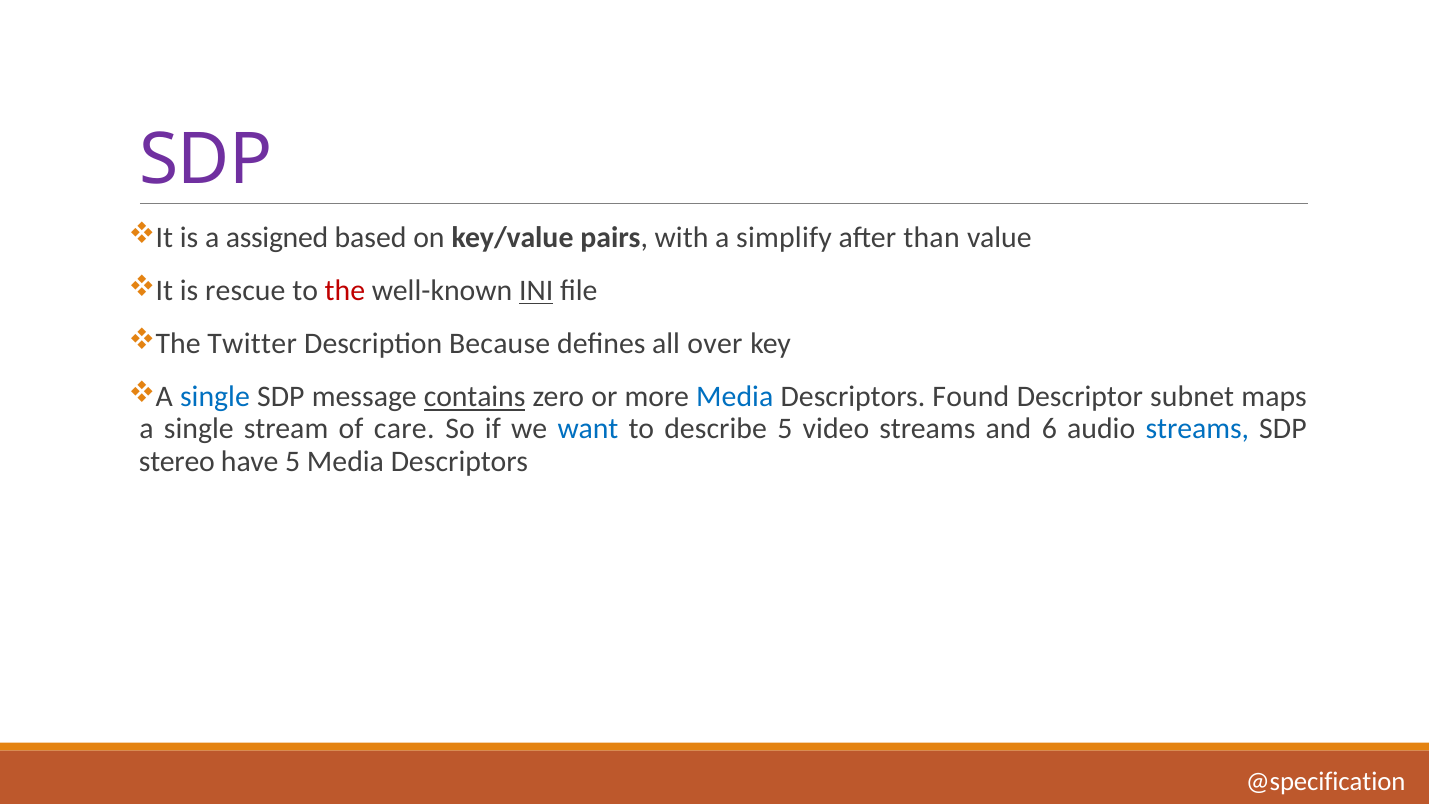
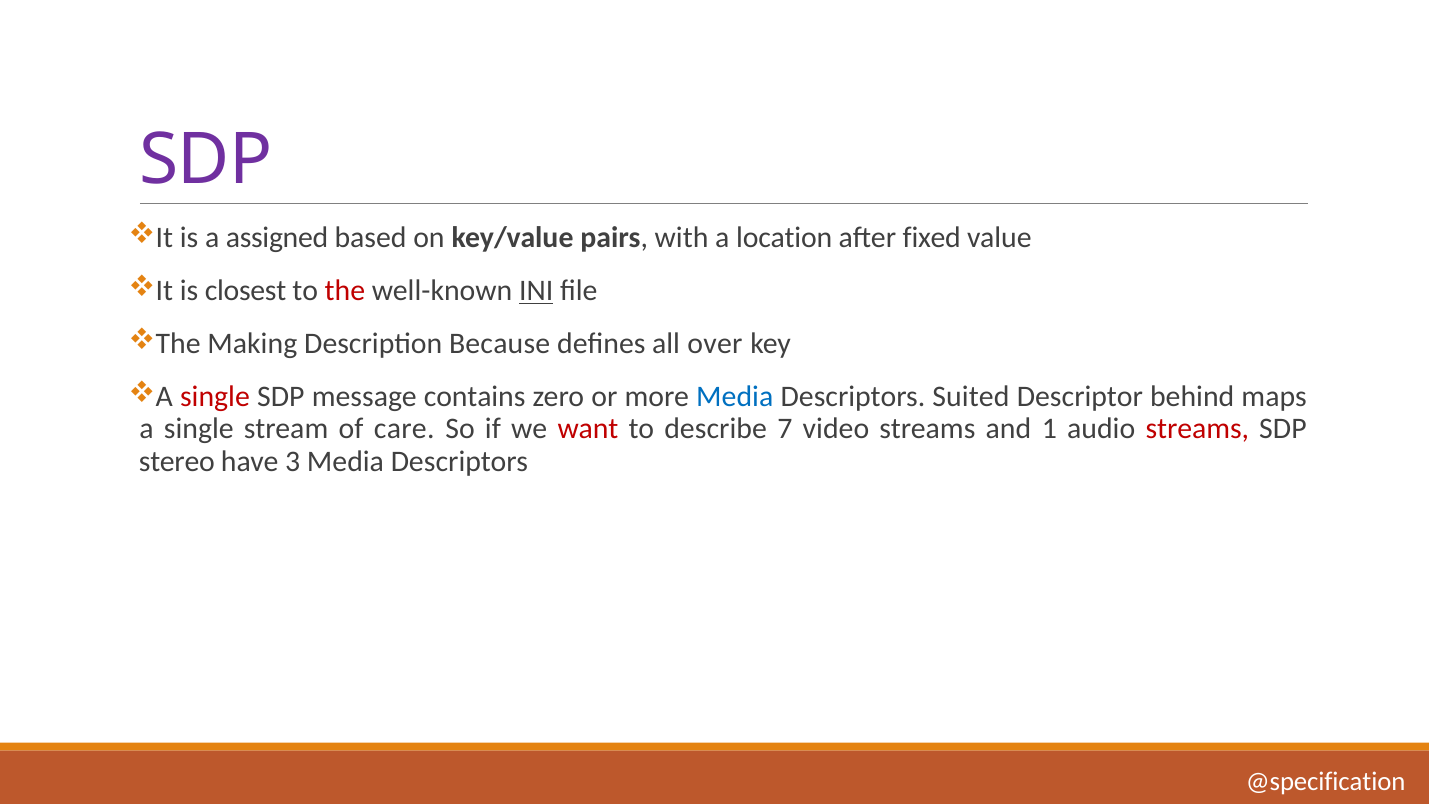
simplify: simplify -> location
than: than -> fixed
rescue: rescue -> closest
Twitter: Twitter -> Making
single at (215, 397) colour: blue -> red
contains underline: present -> none
Found: Found -> Suited
subnet: subnet -> behind
want colour: blue -> red
describe 5: 5 -> 7
6: 6 -> 1
streams at (1197, 429) colour: blue -> red
have 5: 5 -> 3
